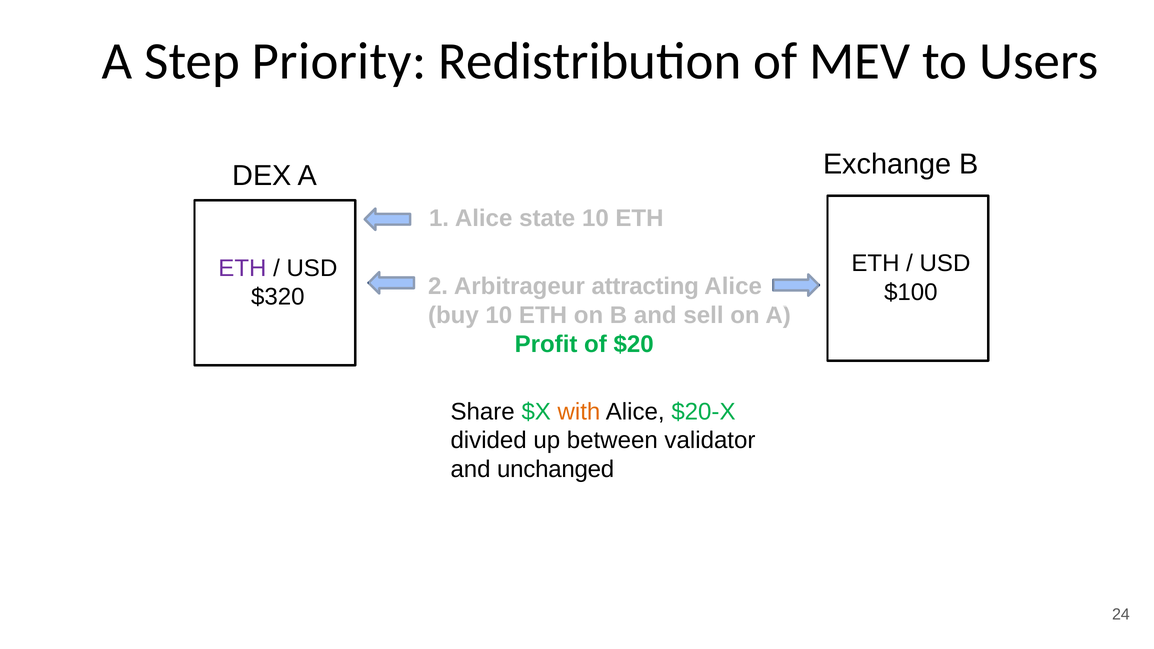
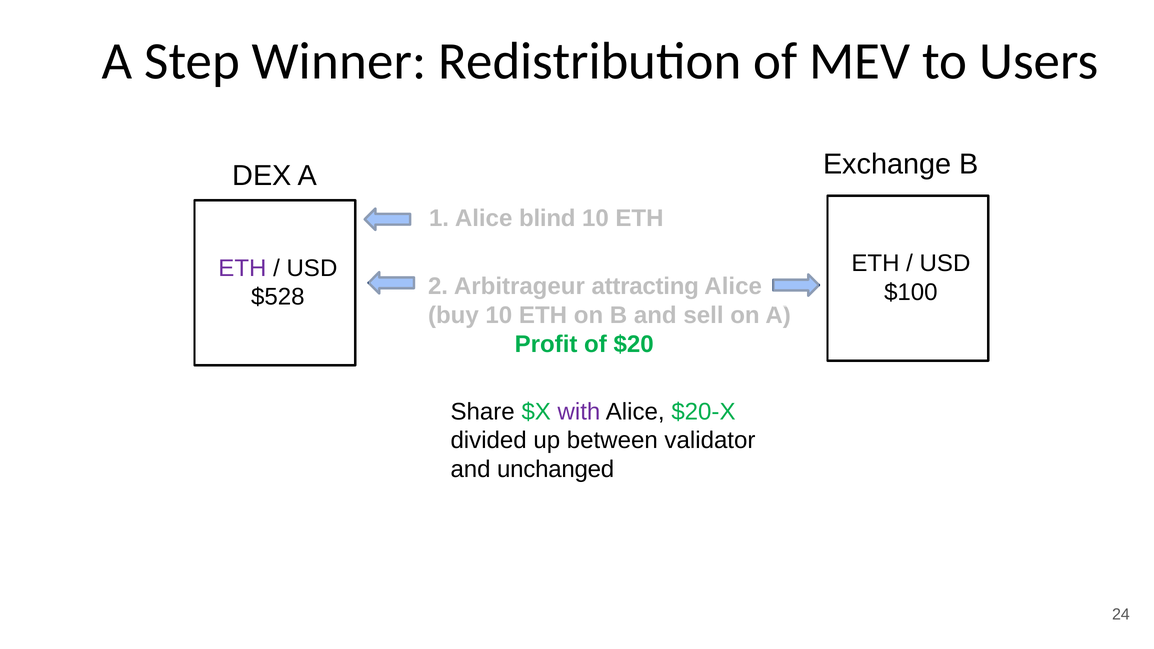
Priority: Priority -> Winner
state: state -> blind
$320: $320 -> $528
with colour: orange -> purple
